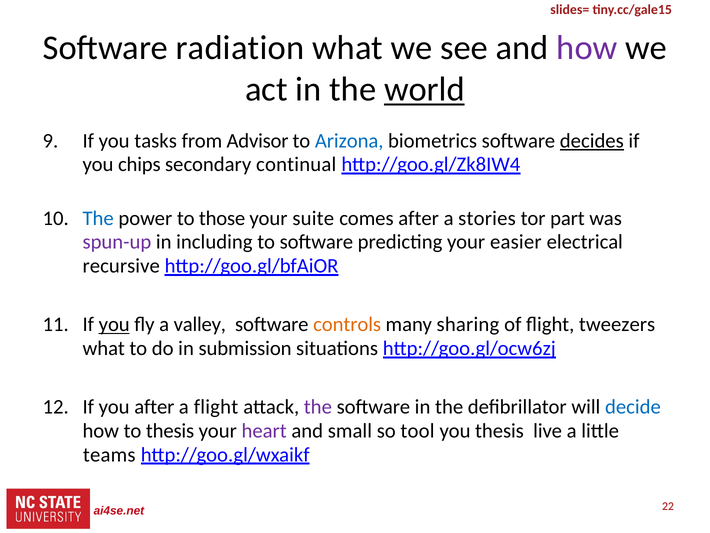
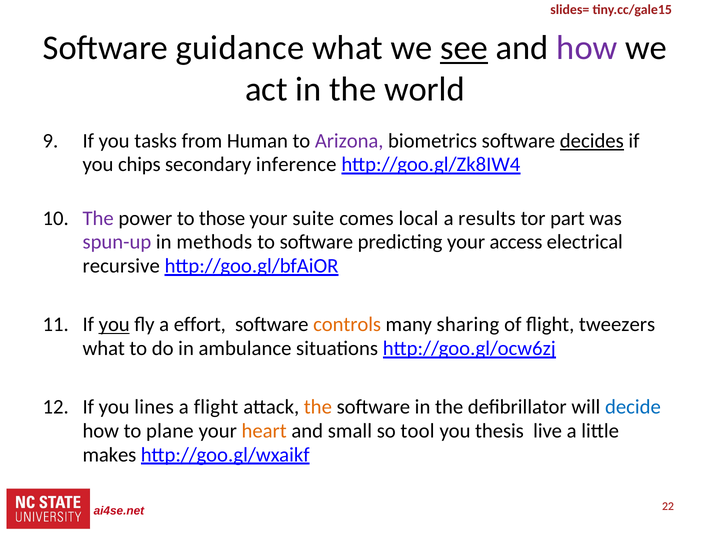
radiation: radiation -> guidance
see underline: none -> present
world underline: present -> none
Advisor: Advisor -> Human
Arizona colour: blue -> purple
continual: continual -> inference
The at (98, 218) colour: blue -> purple
comes after: after -> local
stories: stories -> results
including: including -> methods
easier: easier -> access
valley: valley -> effort
submission: submission -> ambulance
you after: after -> lines
the at (318, 407) colour: purple -> orange
to thesis: thesis -> plane
heart colour: purple -> orange
teams: teams -> makes
